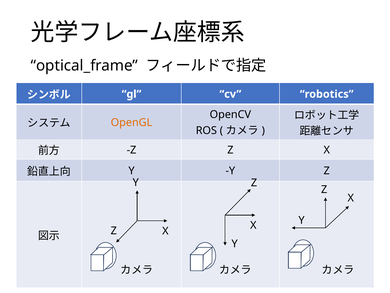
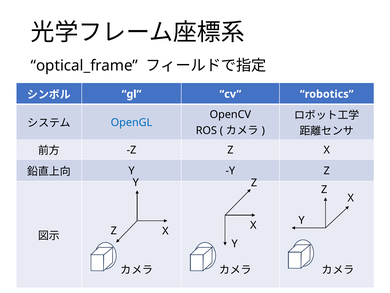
OpenGL colour: orange -> blue
